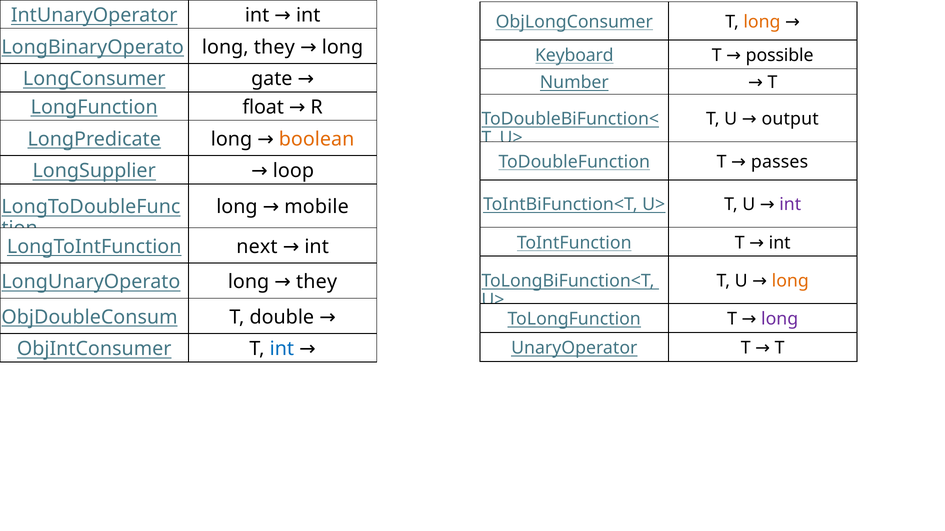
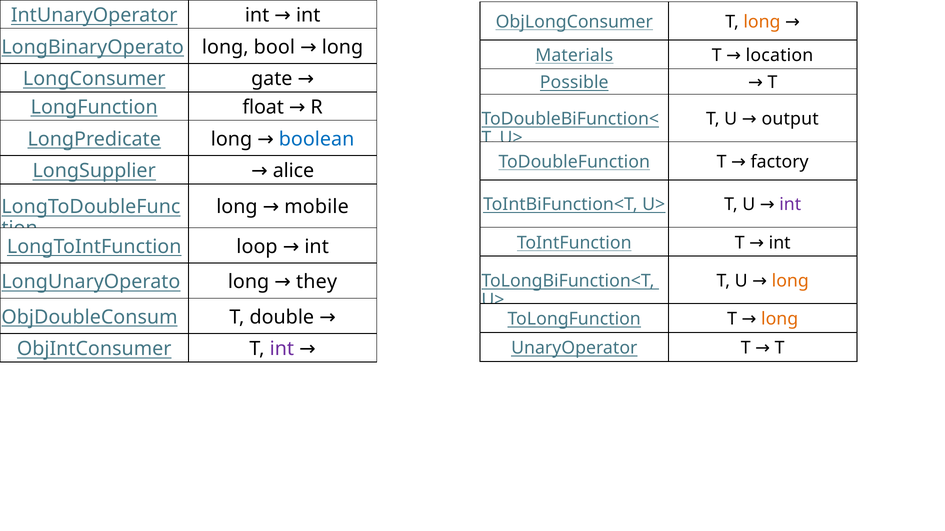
they at (274, 47): they -> bool
Keyboard: Keyboard -> Materials
possible: possible -> location
Number: Number -> Possible
boolean colour: orange -> blue
passes: passes -> factory
loop: loop -> alice
next: next -> loop
long at (780, 319) colour: purple -> orange
int at (282, 349) colour: blue -> purple
